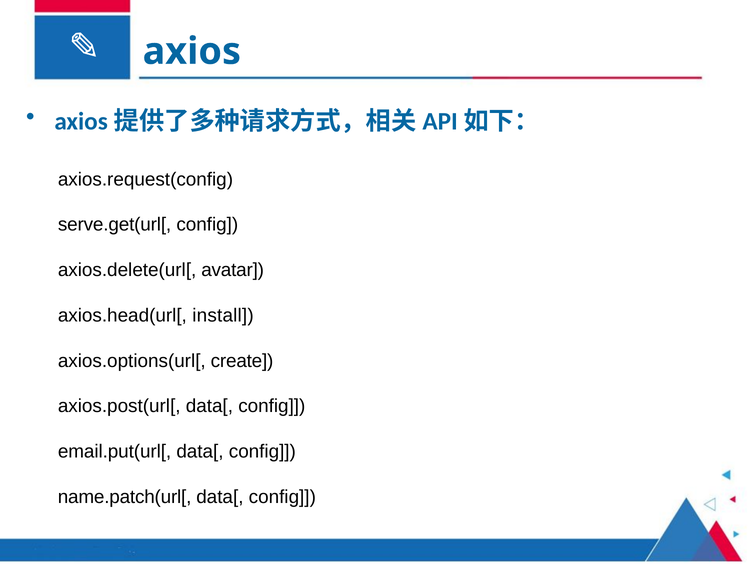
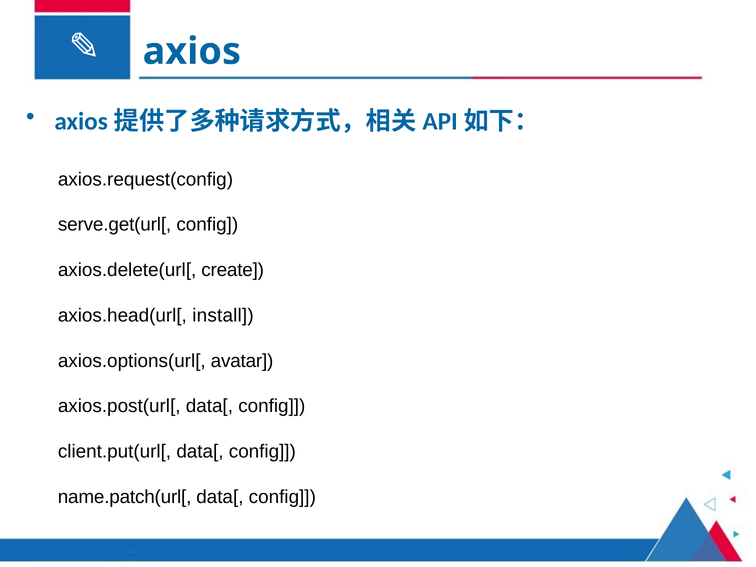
avatar: avatar -> create
create: create -> avatar
email.put(url[: email.put(url[ -> client.put(url[
